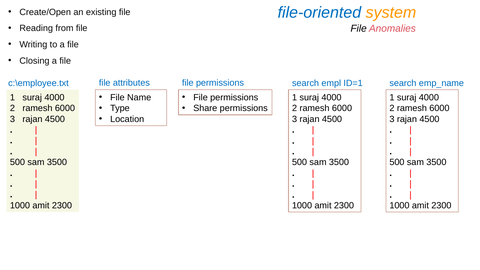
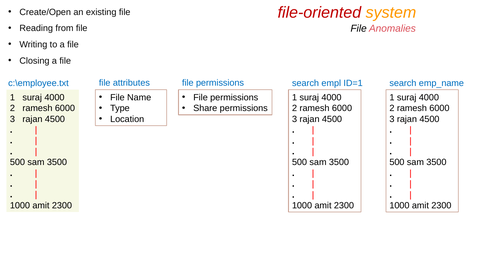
file-oriented colour: blue -> red
